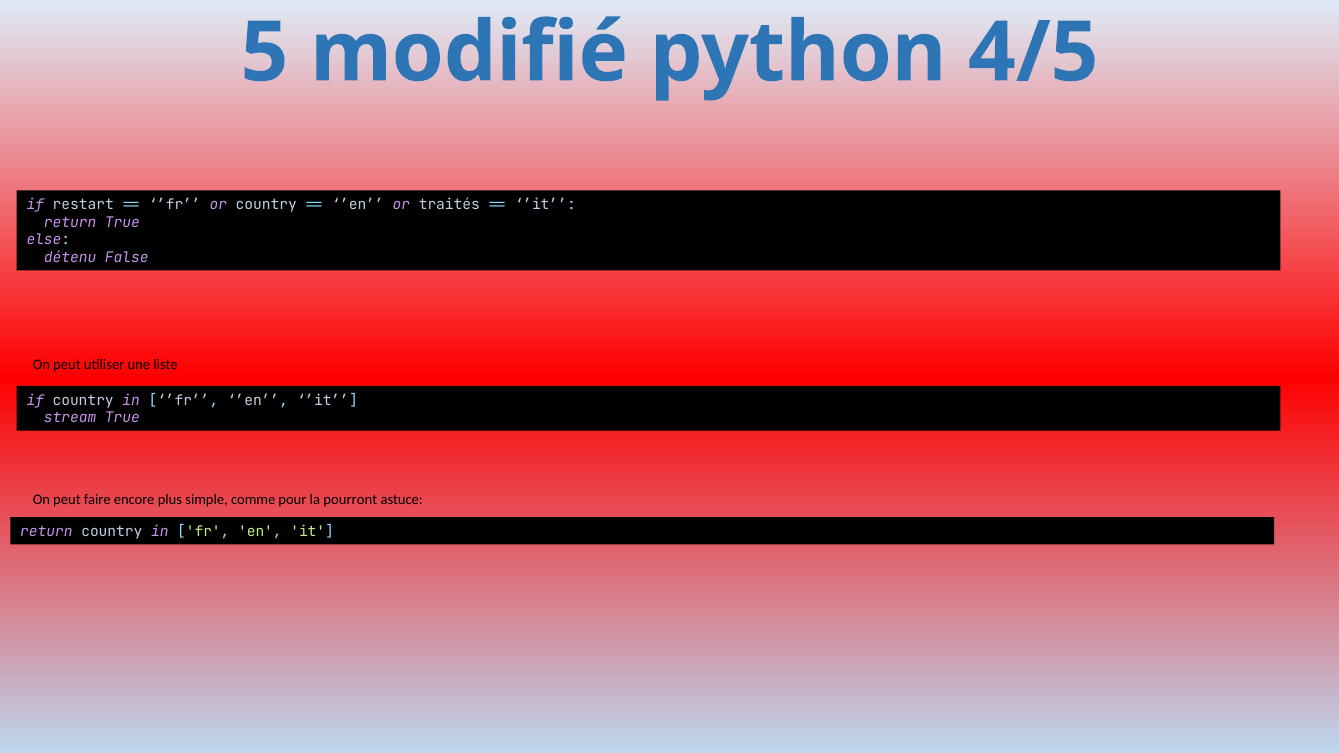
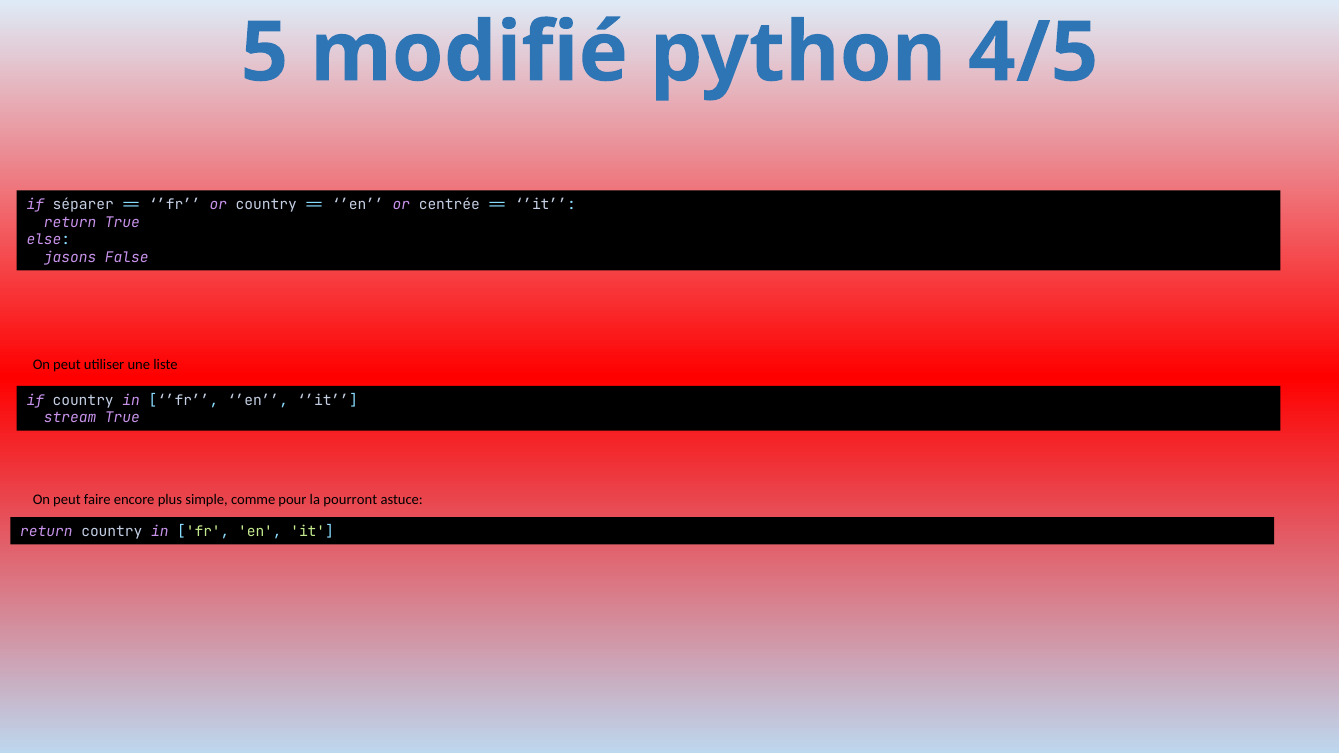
restart: restart -> séparer
traités: traités -> centrée
détenu: détenu -> jasons
